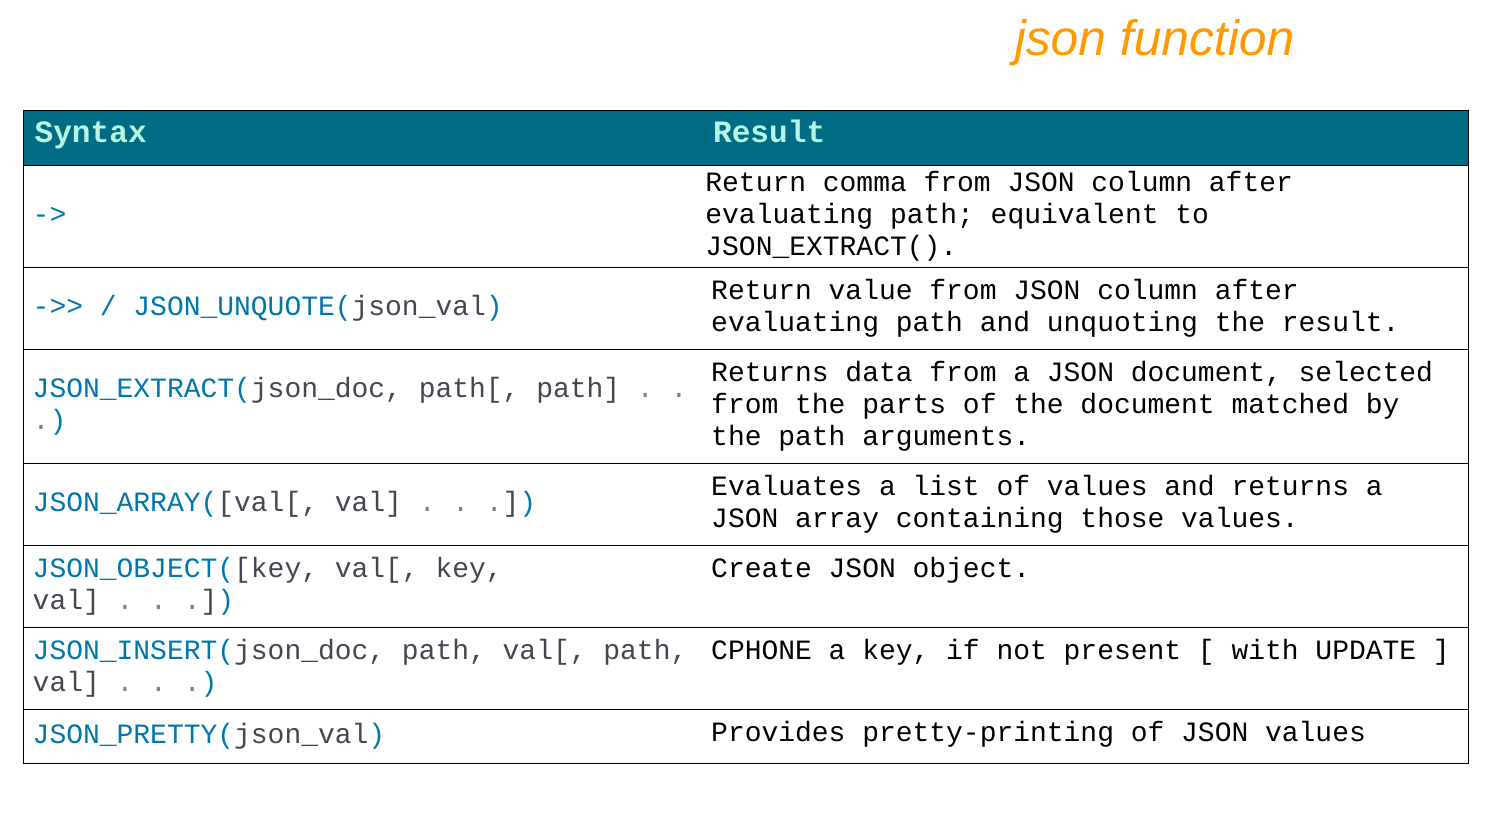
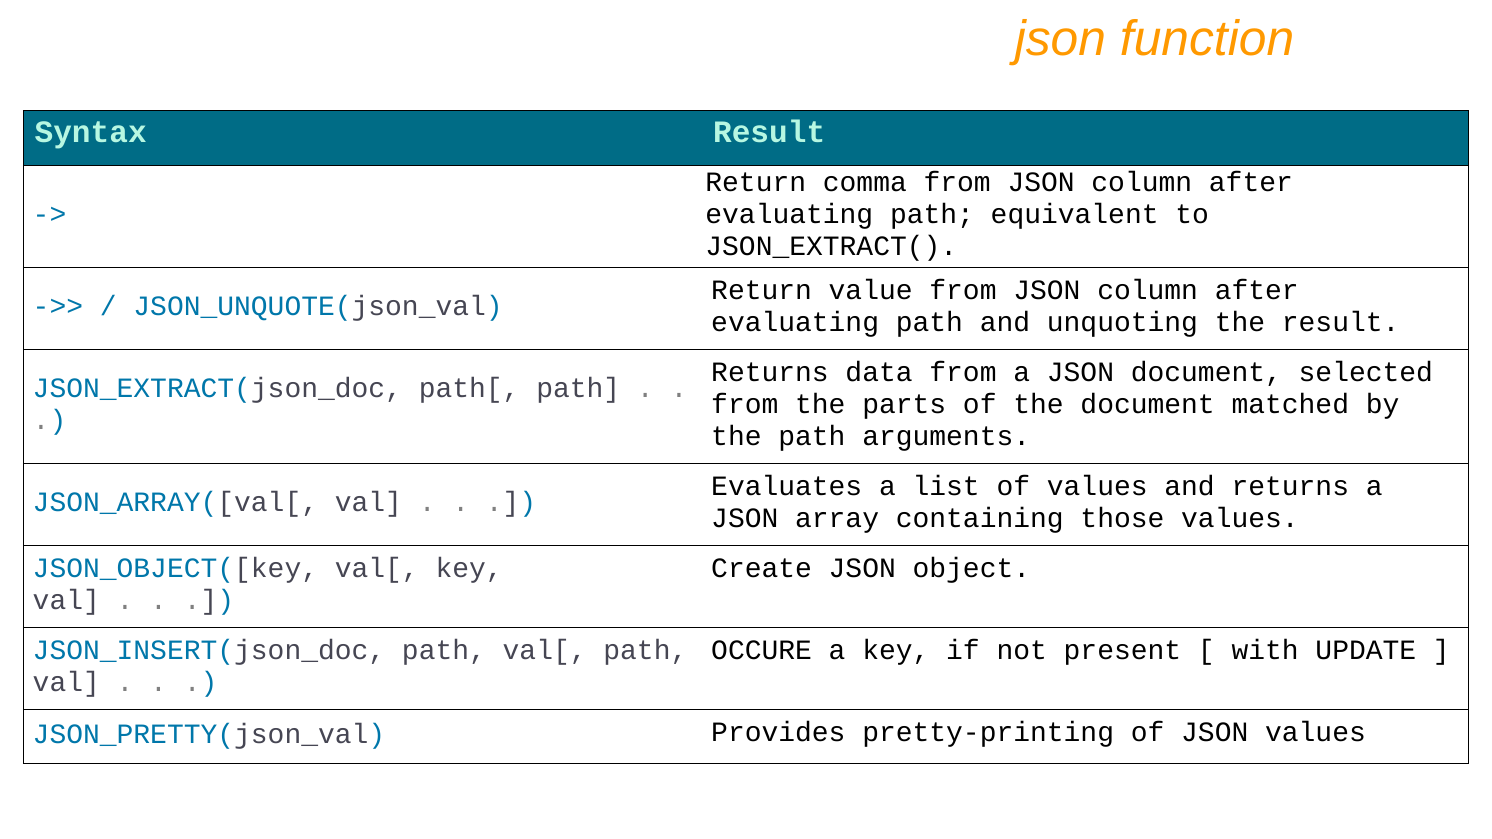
CPHONE: CPHONE -> OCCURE
